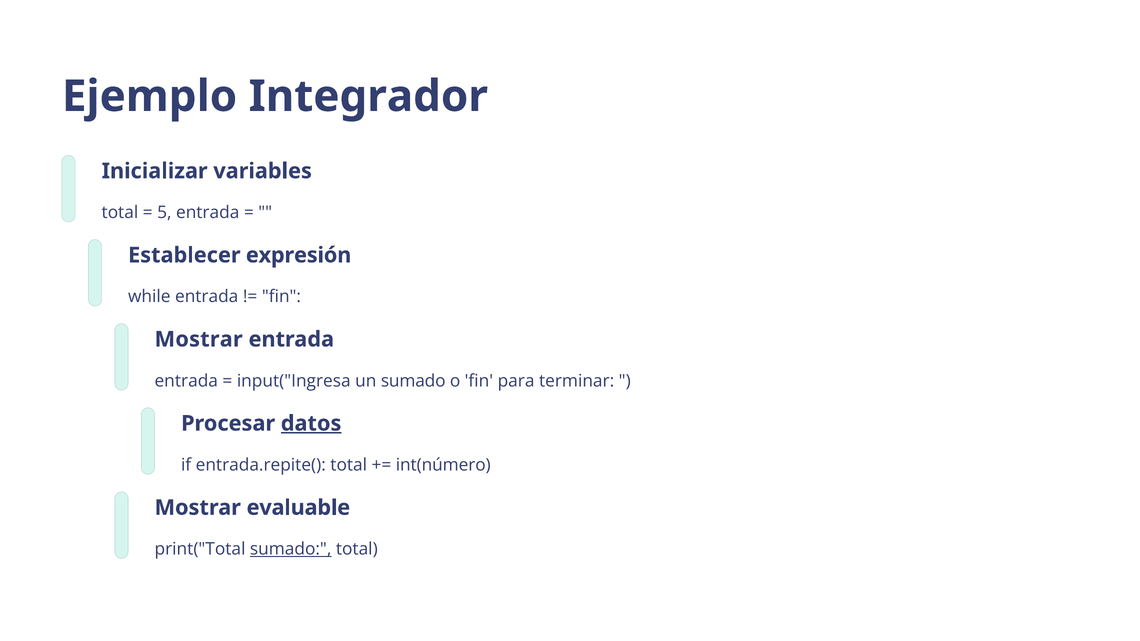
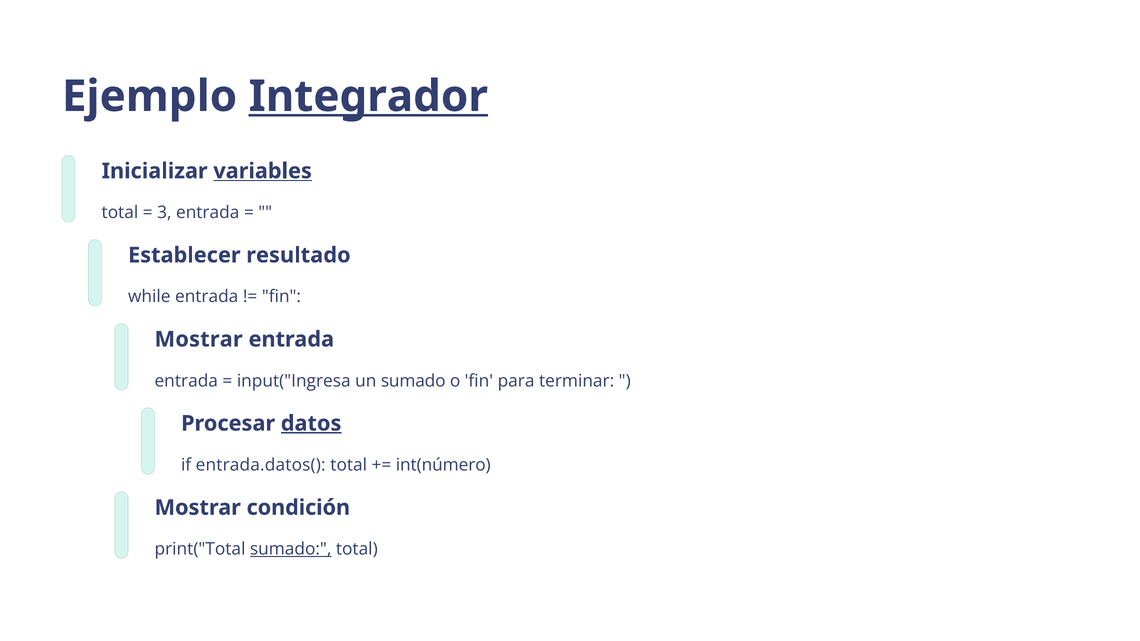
Integrador underline: none -> present
variables underline: none -> present
5: 5 -> 3
expresión: expresión -> resultado
entrada.repite(: entrada.repite( -> entrada.datos(
evaluable: evaluable -> condición
